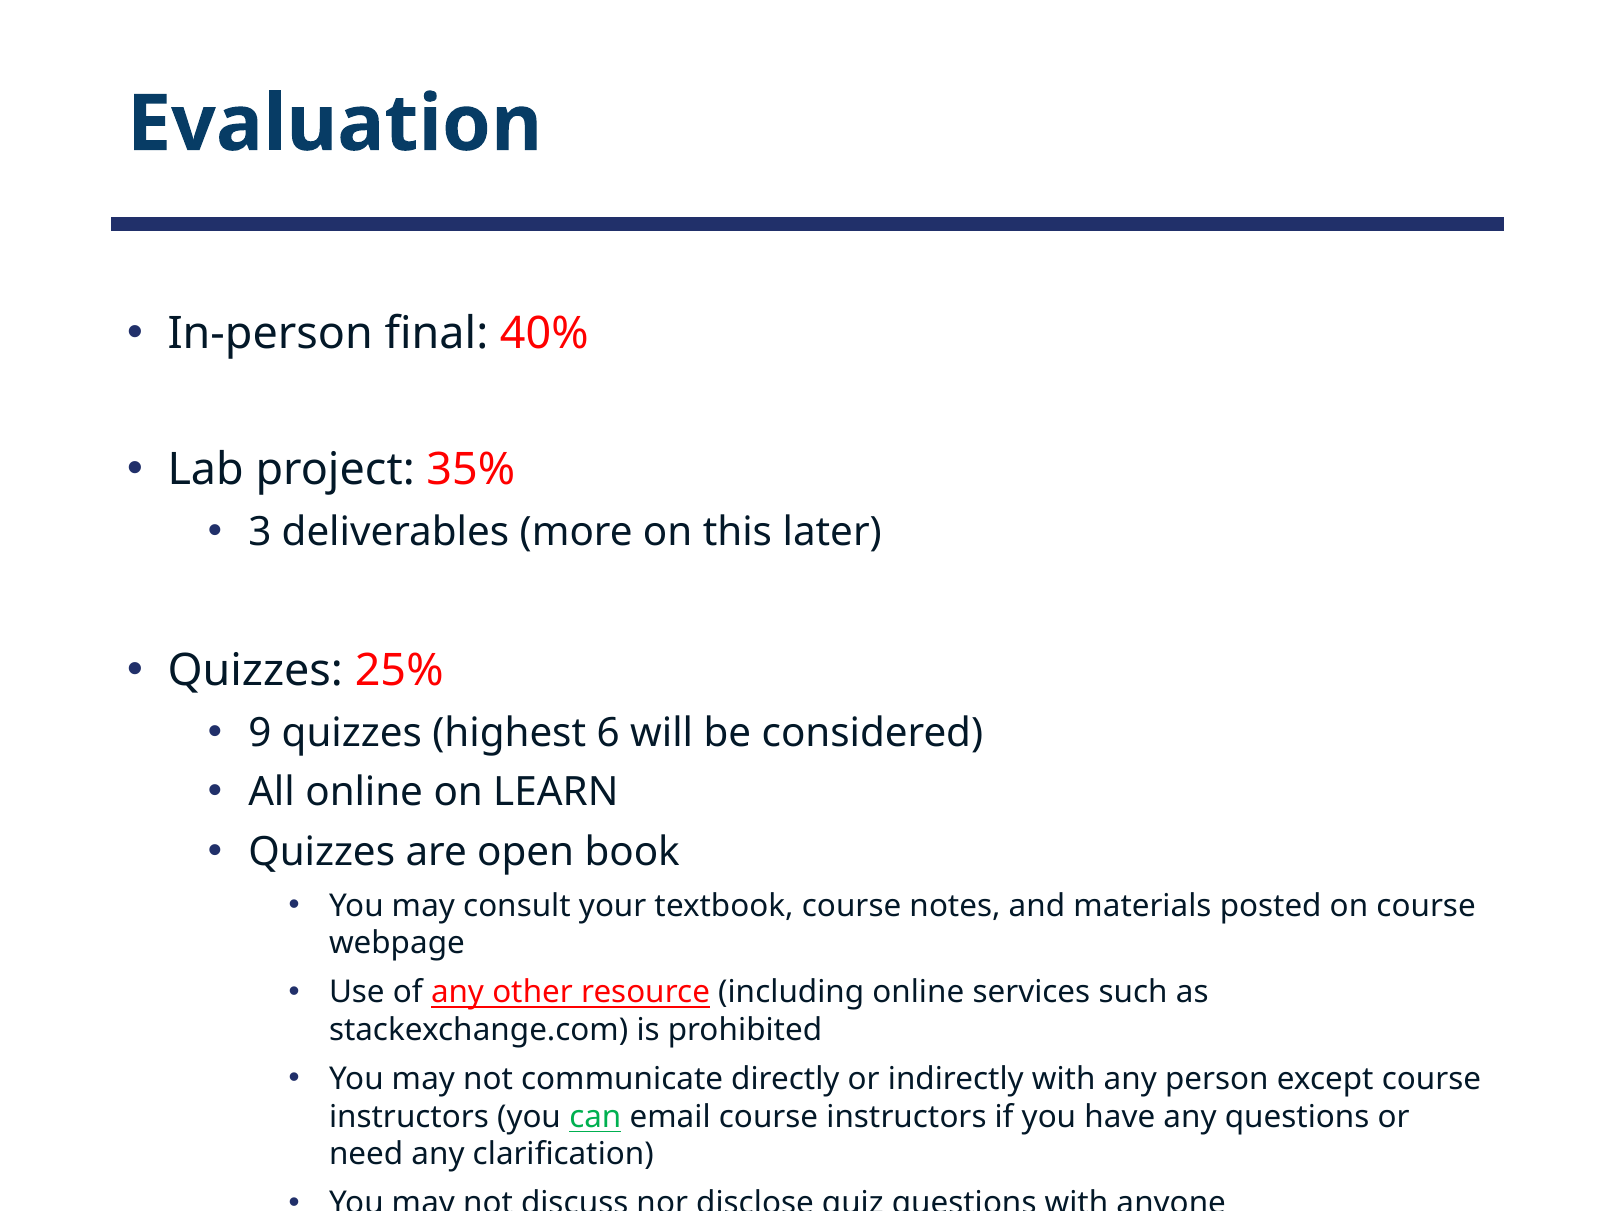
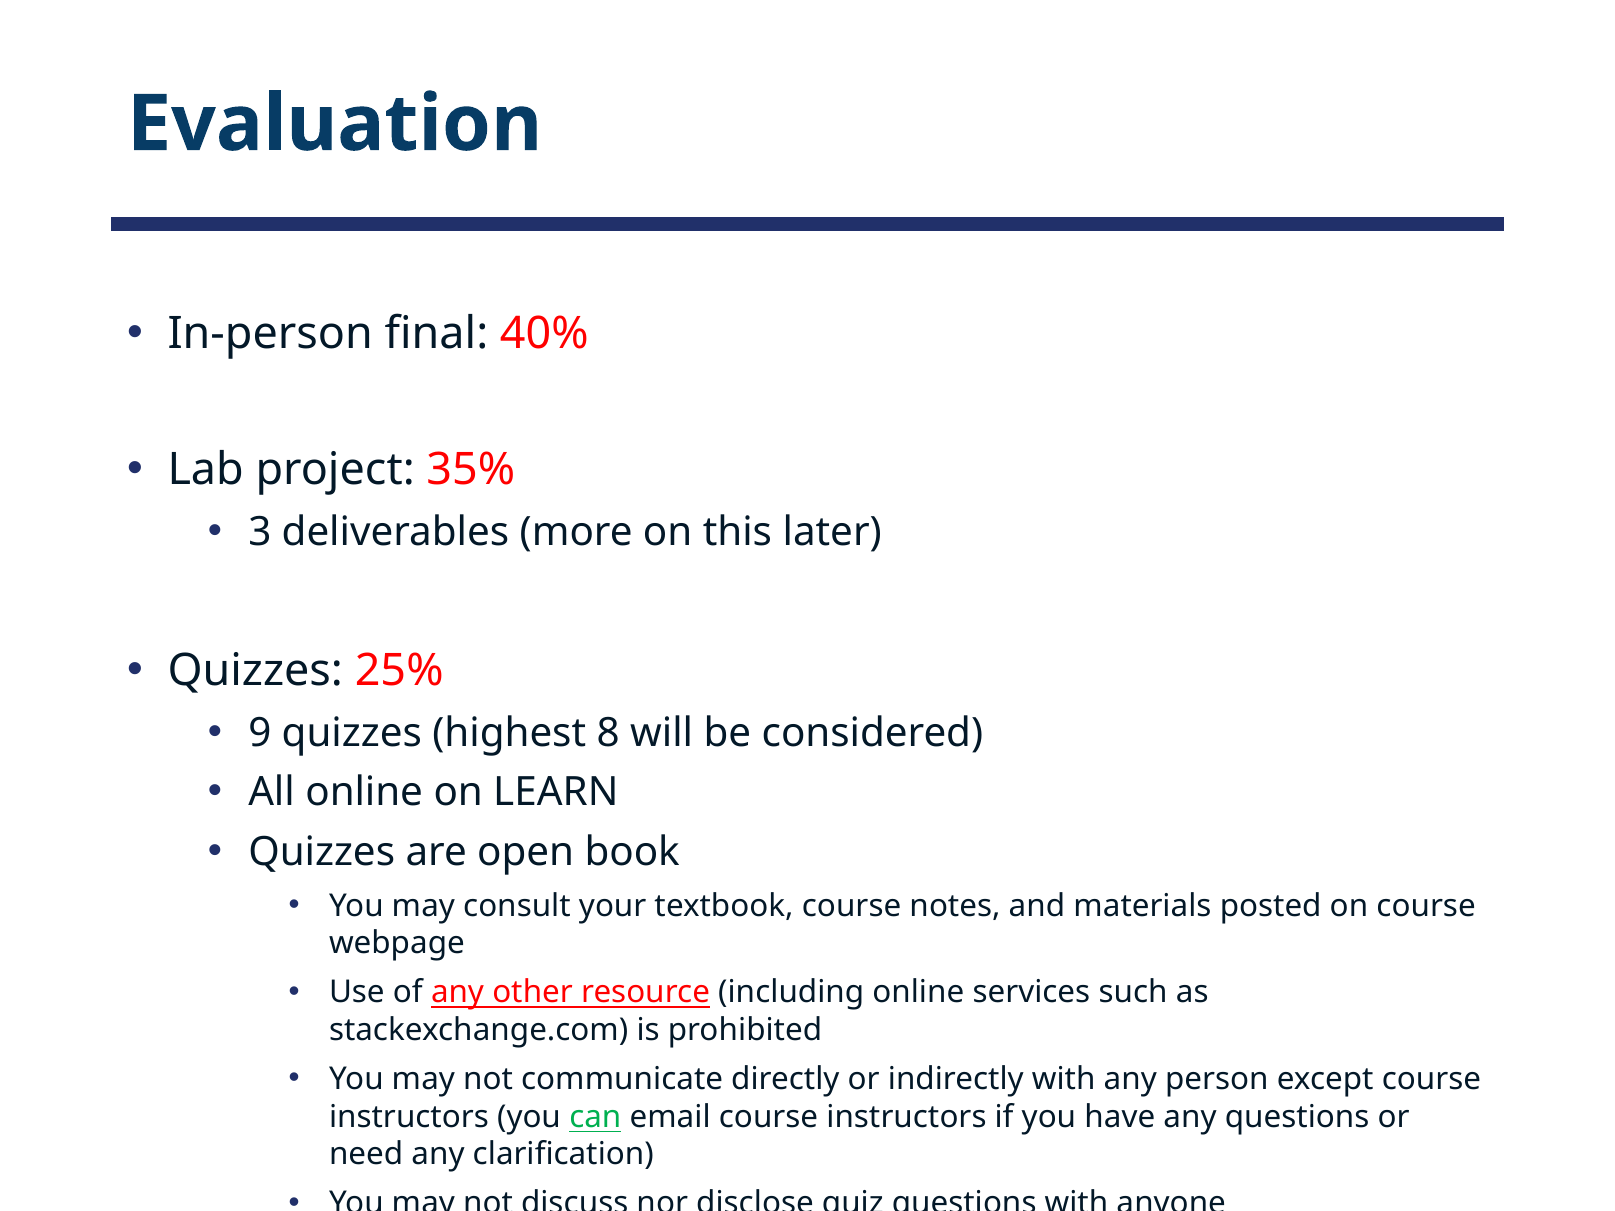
6: 6 -> 8
